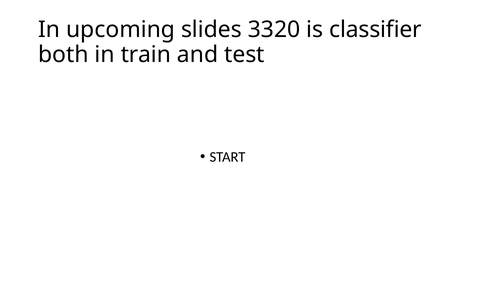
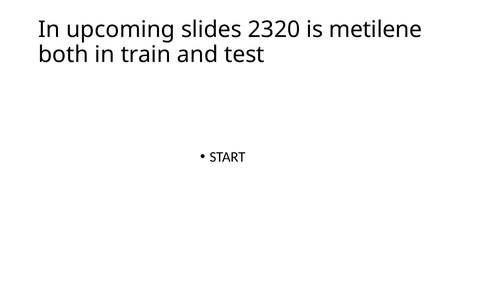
3320: 3320 -> 2320
classifier: classifier -> metilene
